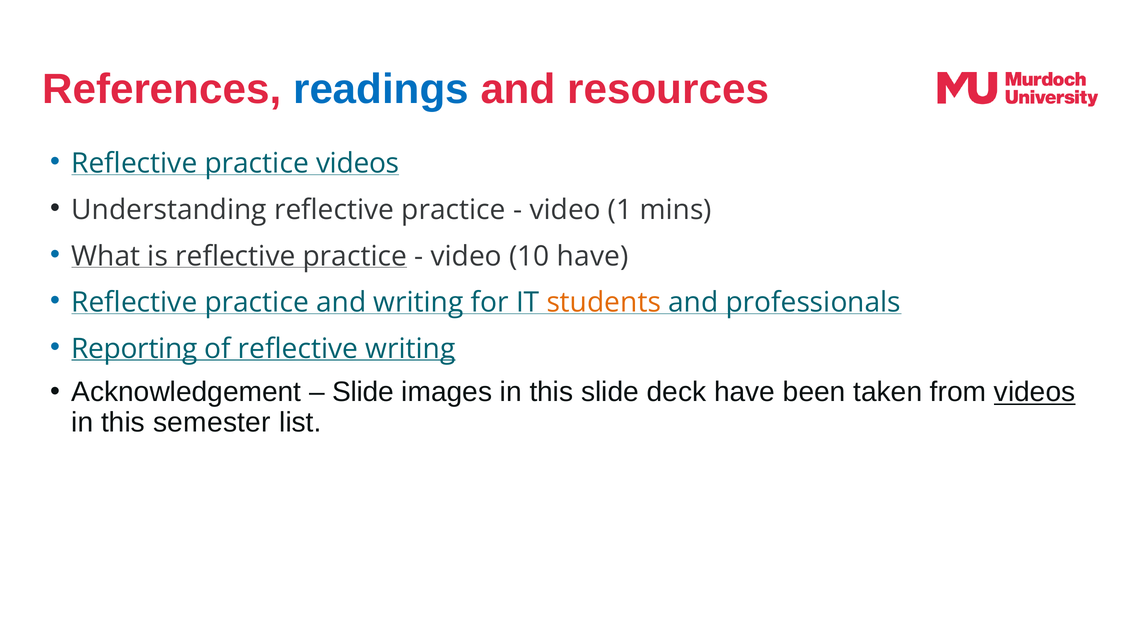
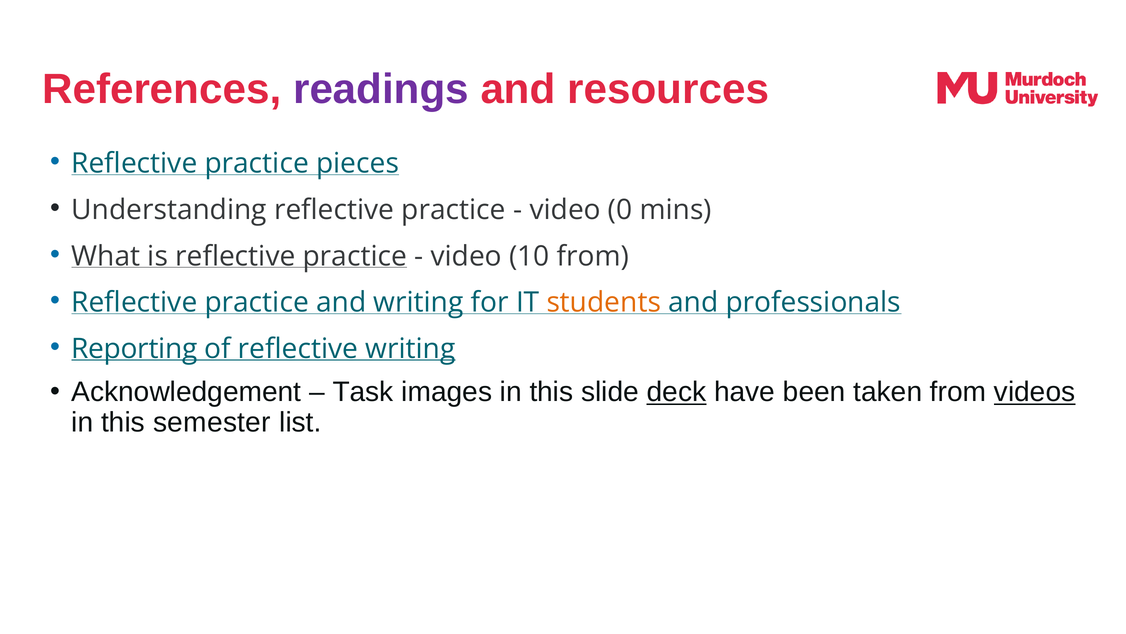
readings colour: blue -> purple
practice videos: videos -> pieces
1: 1 -> 0
10 have: have -> from
Slide at (363, 392): Slide -> Task
deck underline: none -> present
